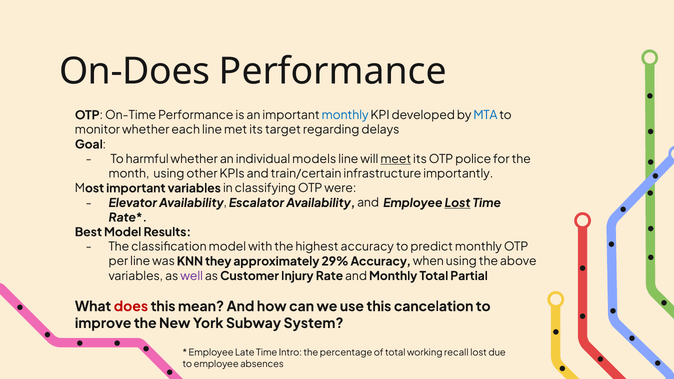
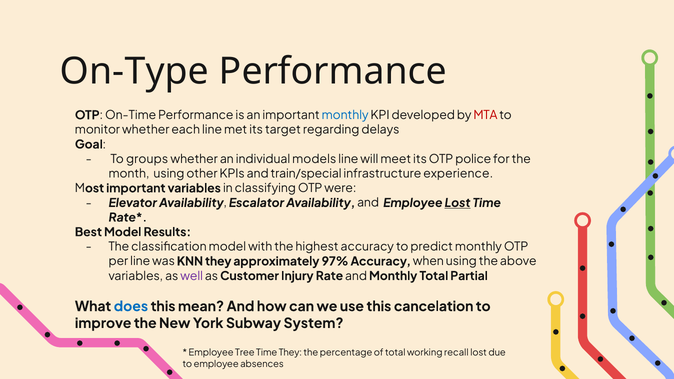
On-Does: On-Does -> On-Type
MTA colour: blue -> red
harmful: harmful -> groups
meet underline: present -> none
train/certain: train/certain -> train/special
importantly: importantly -> experience
29%: 29% -> 97%
does colour: red -> blue
Late: Late -> Tree
Time Intro: Intro -> They
